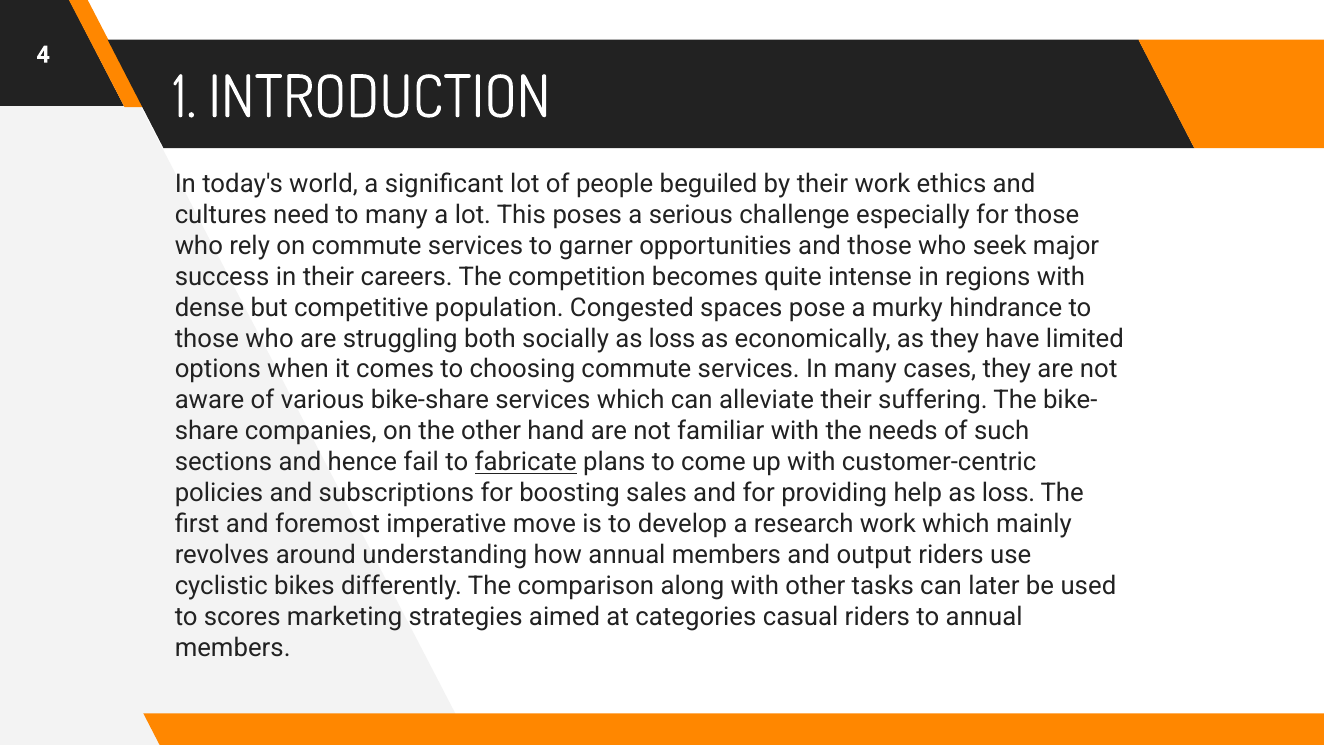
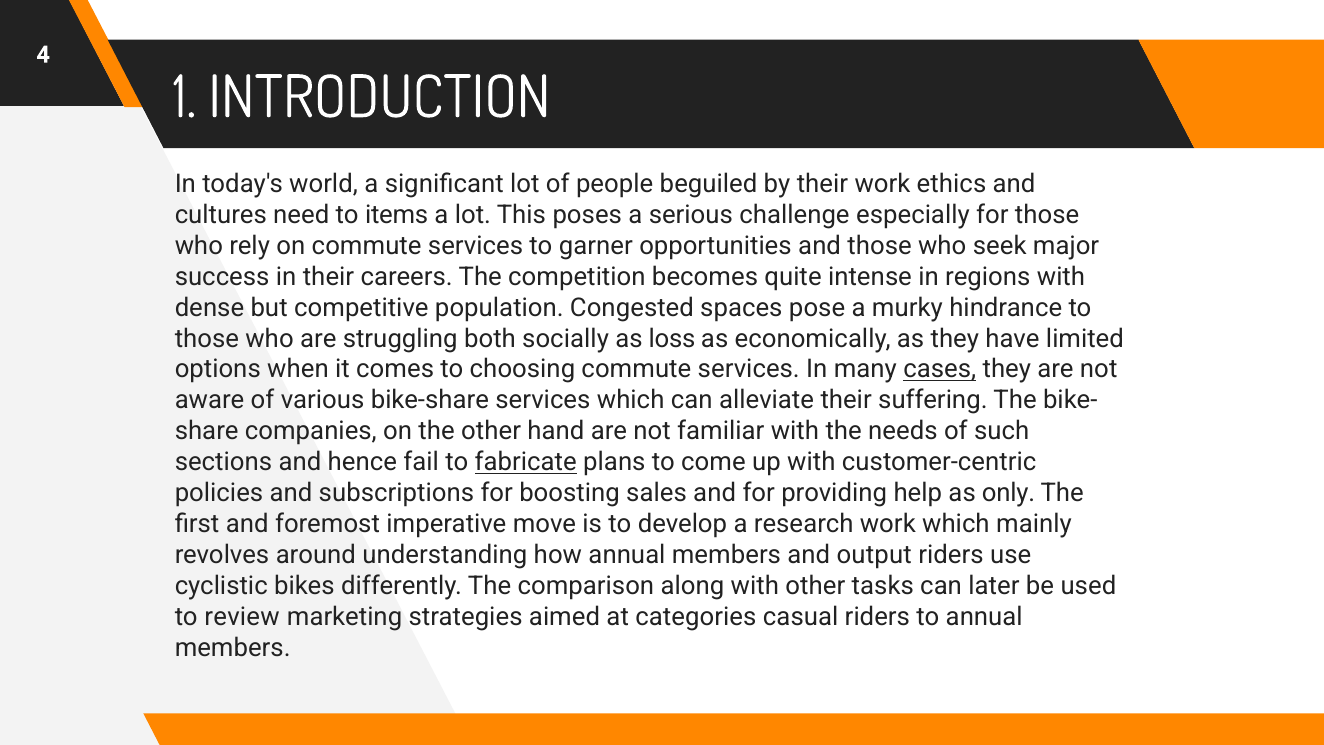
to many: many -> items
cases underline: none -> present
help as loss: loss -> only
scores: scores -> review
